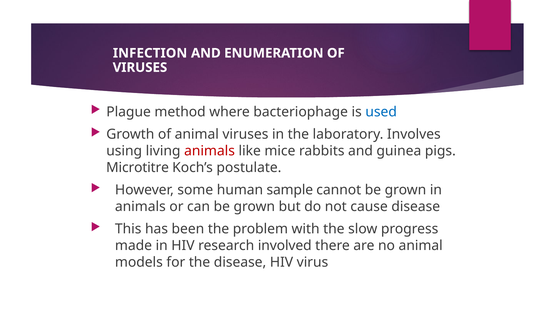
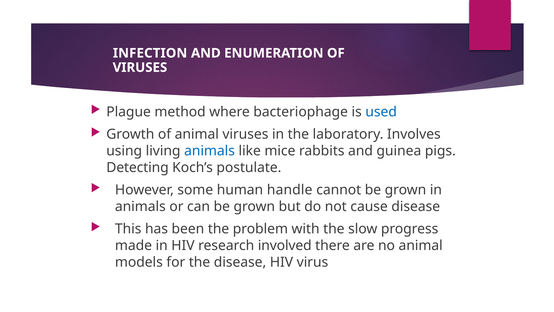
animals at (210, 151) colour: red -> blue
Microtitre: Microtitre -> Detecting
sample: sample -> handle
